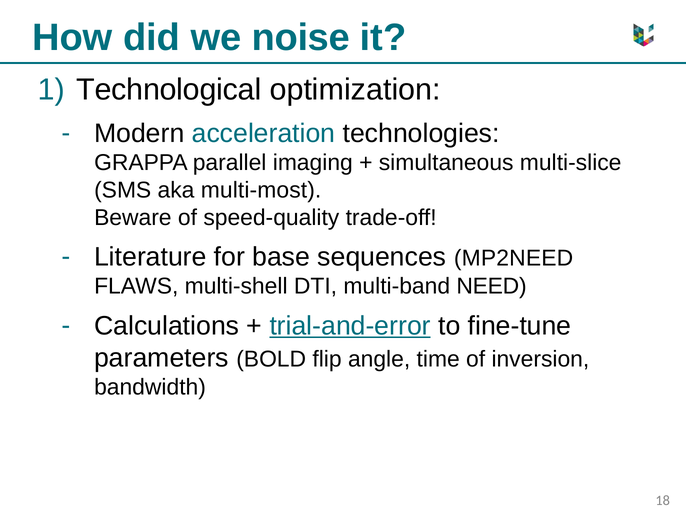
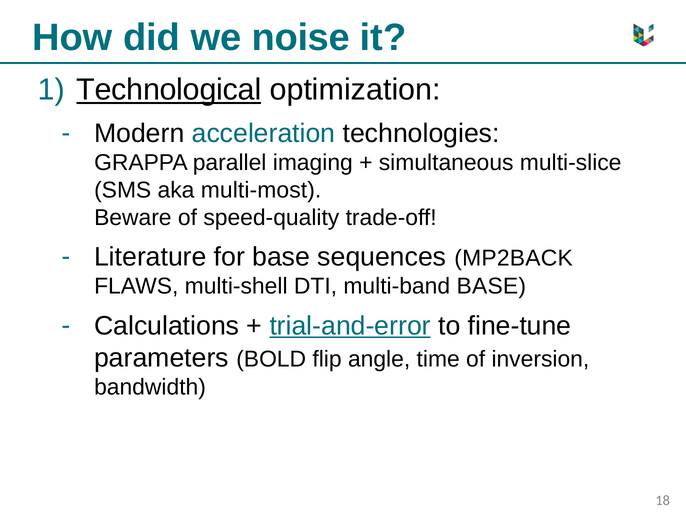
Technological underline: none -> present
MP2NEED: MP2NEED -> MP2BACK
multi-band NEED: NEED -> BASE
